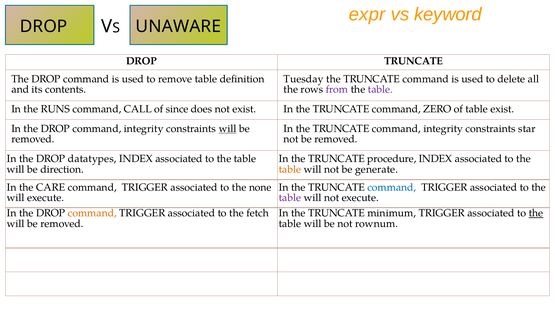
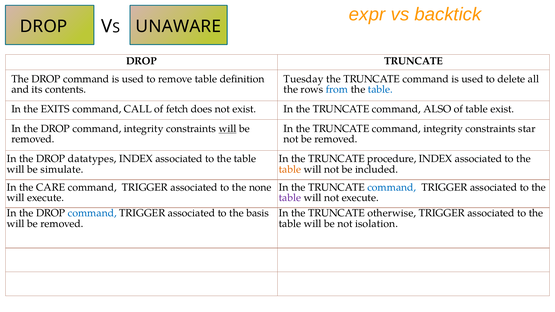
keyword: keyword -> backtick
from colour: purple -> blue
table at (380, 90) colour: purple -> blue
RUNS: RUNS -> EXITS
since: since -> fetch
ZERO: ZERO -> ALSO
direction: direction -> simulate
generate: generate -> included
command at (92, 213) colour: orange -> blue
fetch: fetch -> basis
minimum: minimum -> otherwise
the at (536, 213) underline: present -> none
rownum: rownum -> isolation
